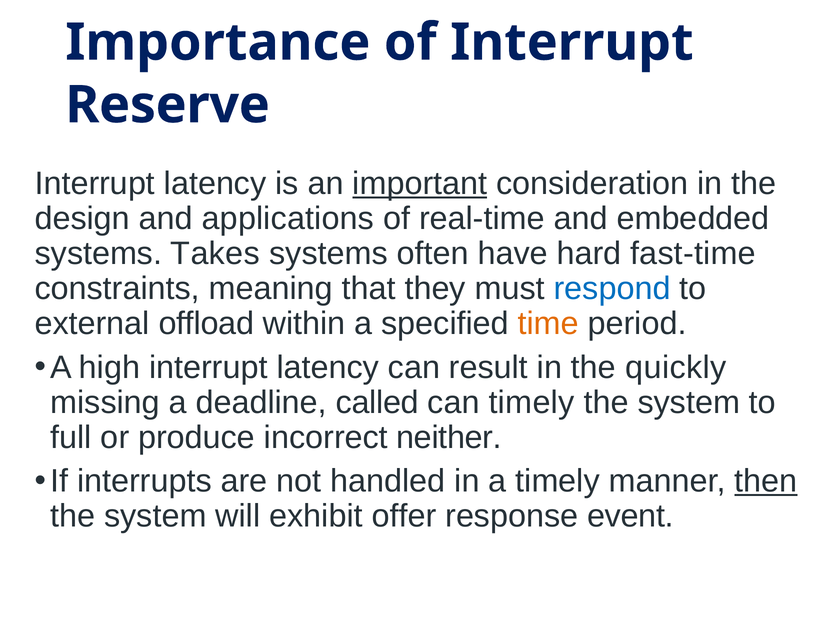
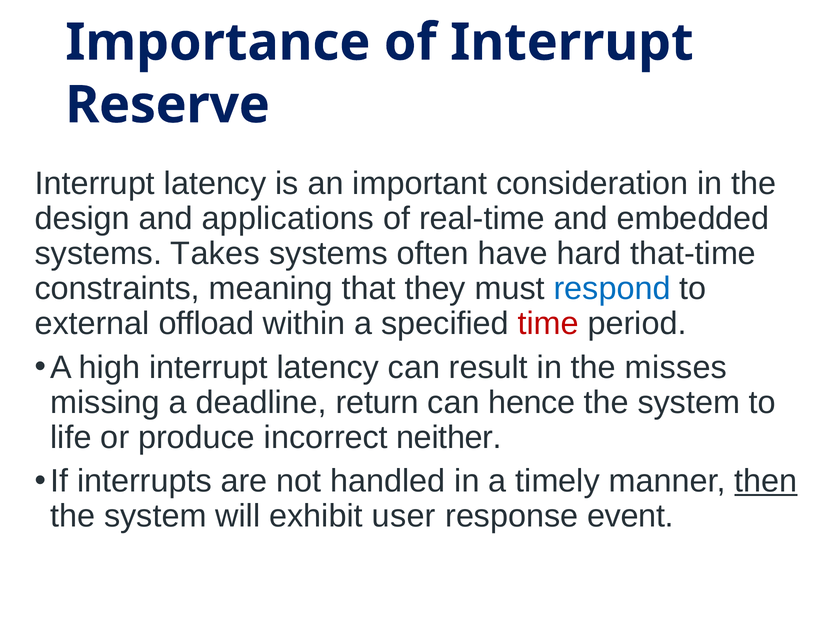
important underline: present -> none
fast-time: fast-time -> that-time
time colour: orange -> red
quickly: quickly -> misses
called: called -> return
can timely: timely -> hence
full: full -> life
offer: offer -> user
